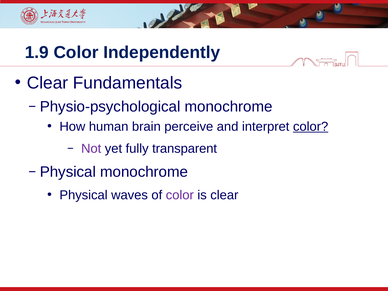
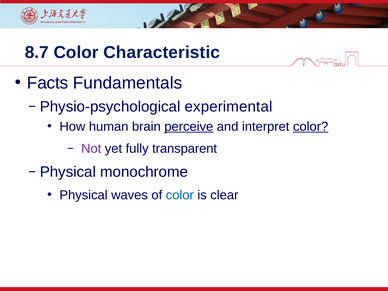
1.9: 1.9 -> 8.7
Independently: Independently -> Characteristic
Clear at (48, 83): Clear -> Facts
Physio-psychological monochrome: monochrome -> experimental
perceive underline: none -> present
color at (180, 195) colour: purple -> blue
